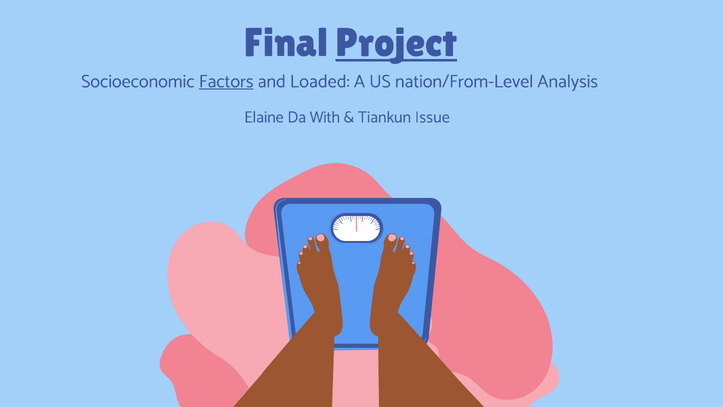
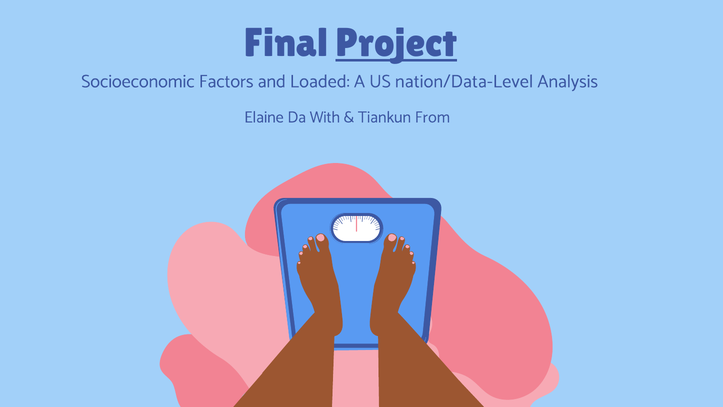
Factors underline: present -> none
nation/From-Level: nation/From-Level -> nation/Data-Level
Issue: Issue -> From
